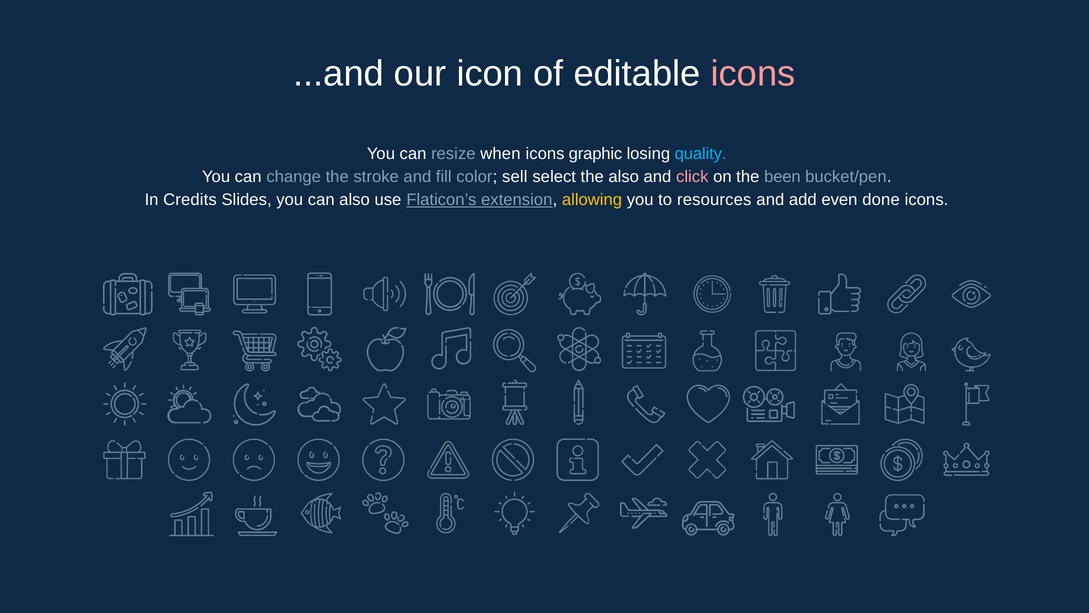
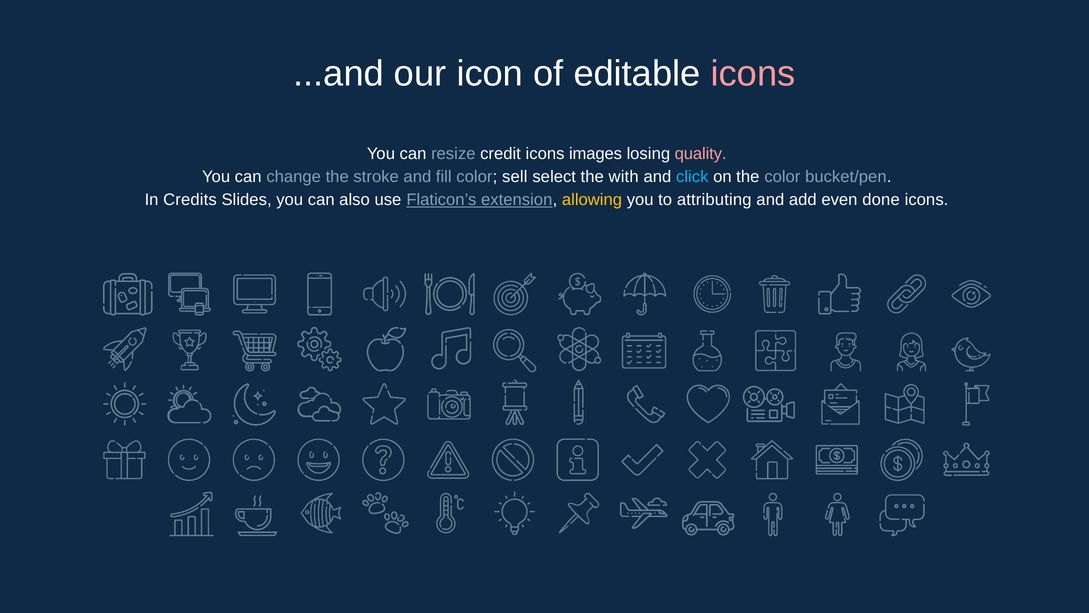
when: when -> credit
graphic: graphic -> images
quality colour: light blue -> pink
the also: also -> with
click colour: pink -> light blue
the been: been -> color
resources: resources -> attributing
